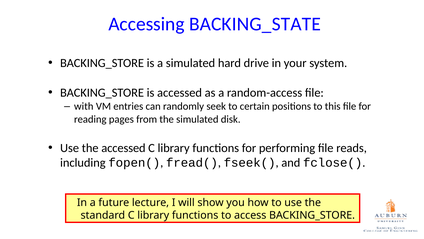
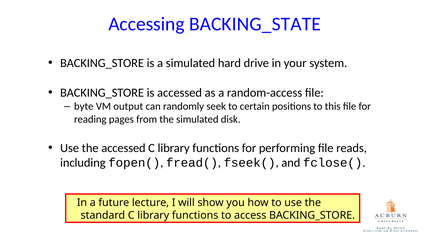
with: with -> byte
entries: entries -> output
